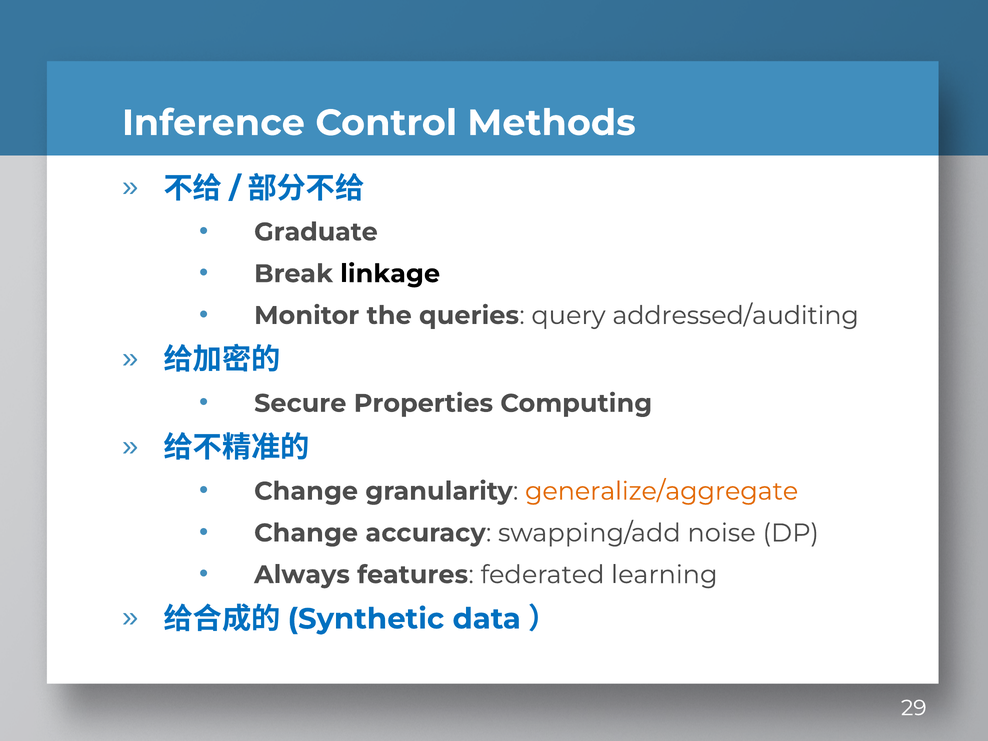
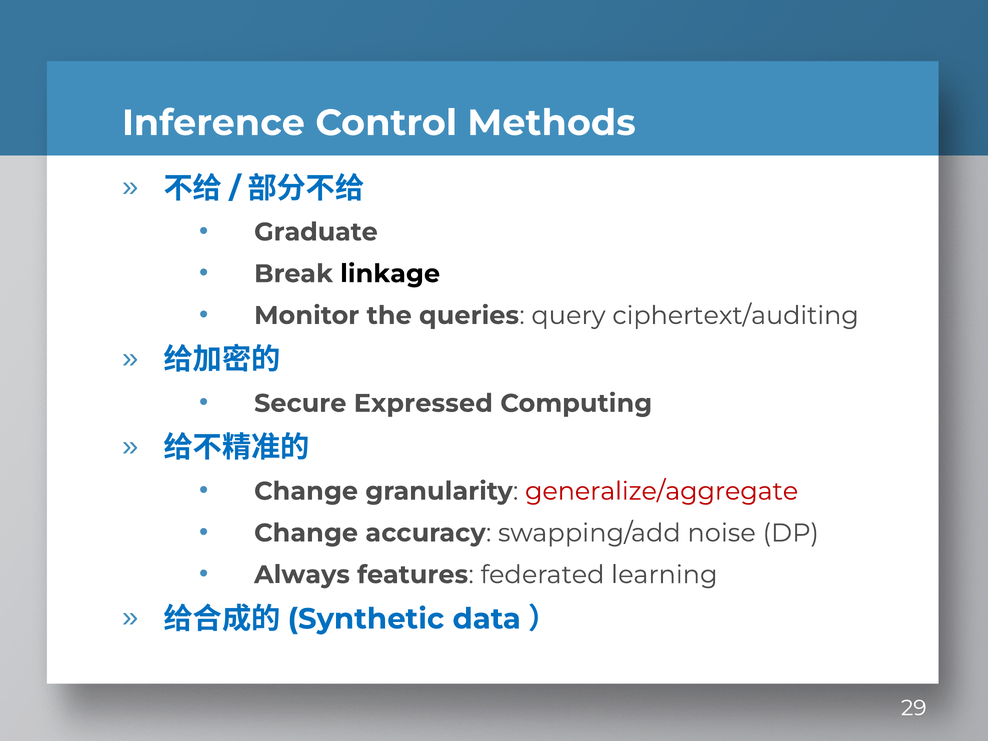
addressed/auditing: addressed/auditing -> ciphertext/auditing
Properties: Properties -> Expressed
generalize/aggregate colour: orange -> red
